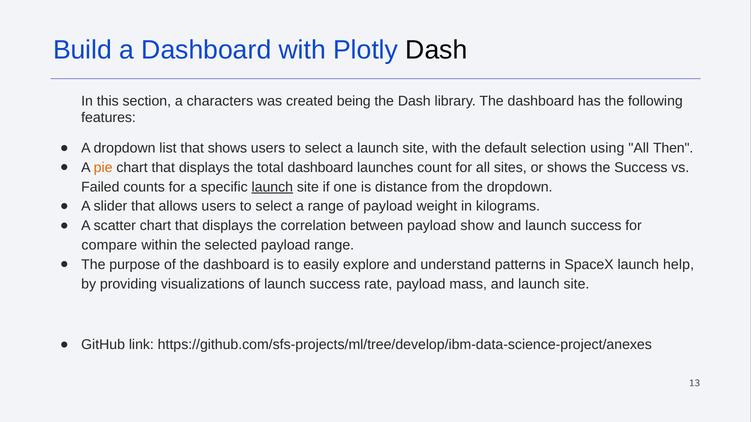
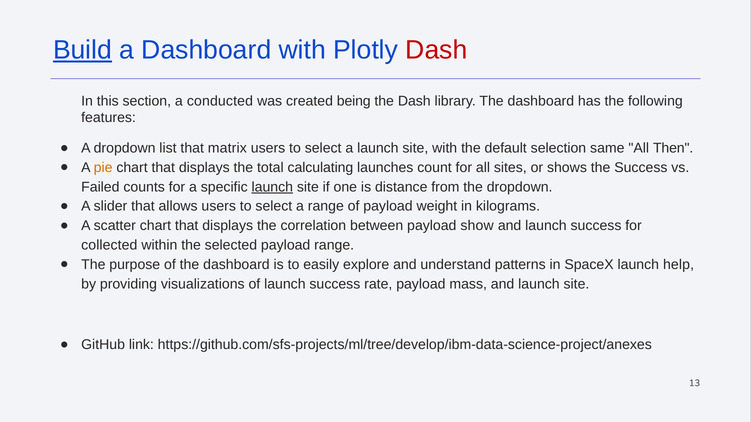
Build underline: none -> present
Dash at (436, 50) colour: black -> red
characters: characters -> conducted
that shows: shows -> matrix
using: using -> same
total dashboard: dashboard -> calculating
compare: compare -> collected
